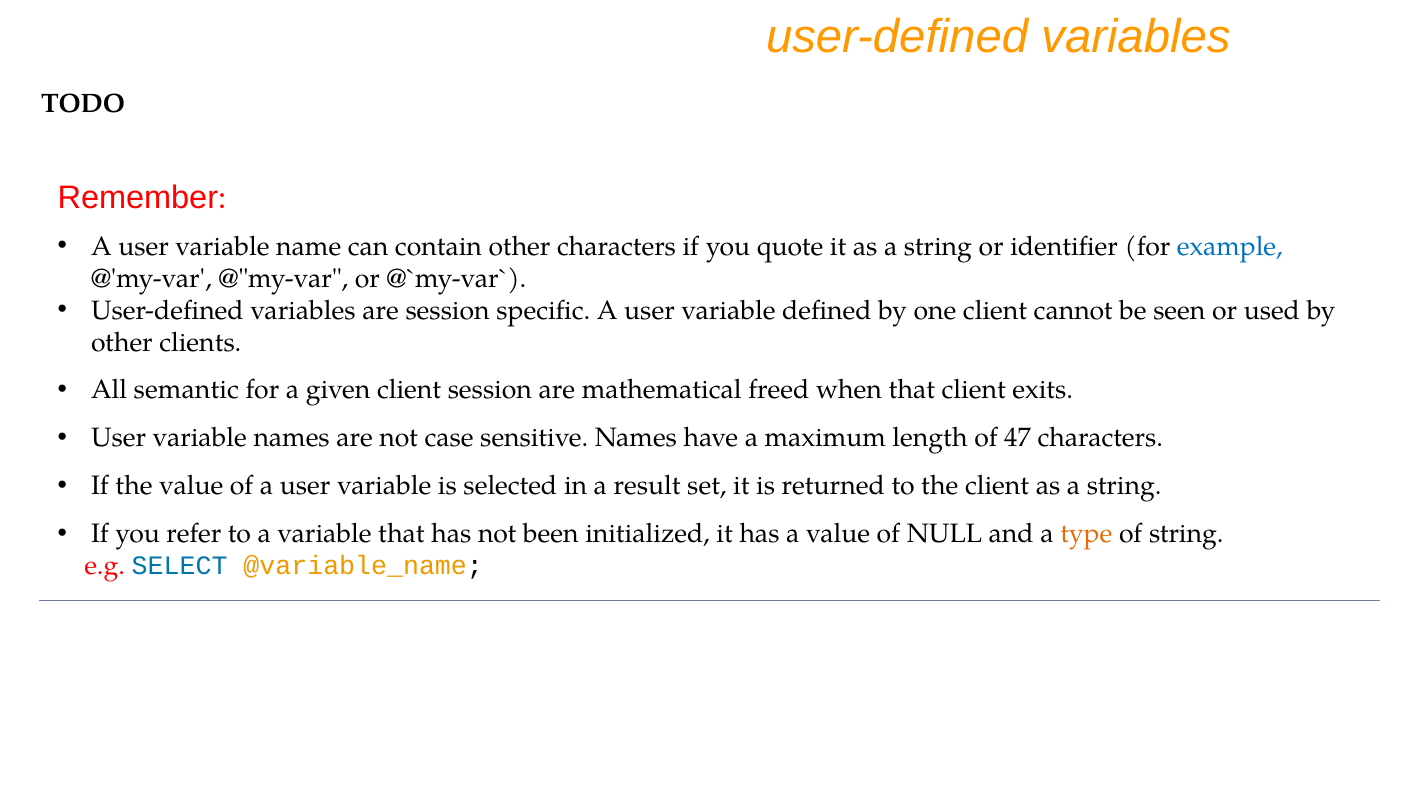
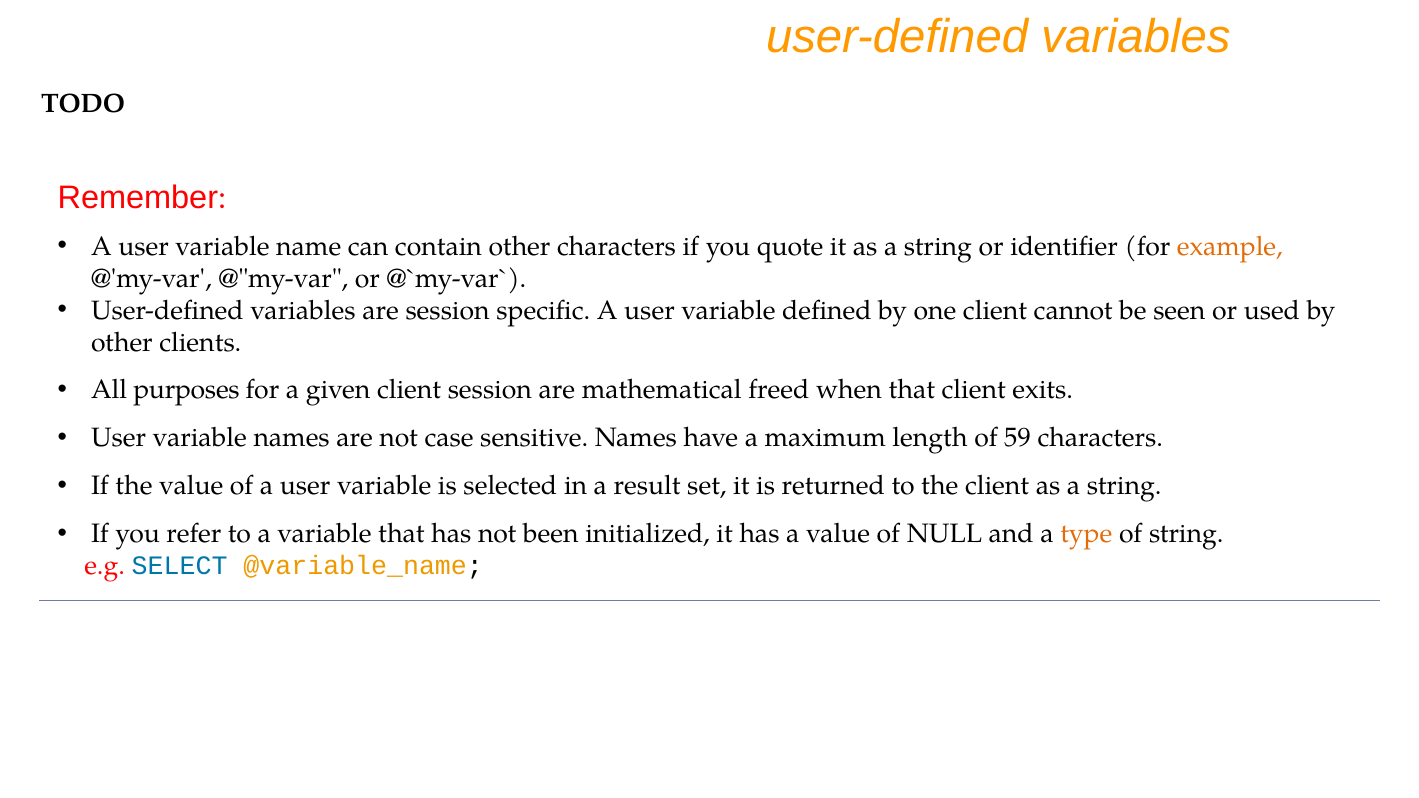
example colour: blue -> orange
semantic: semantic -> purposes
47: 47 -> 59
